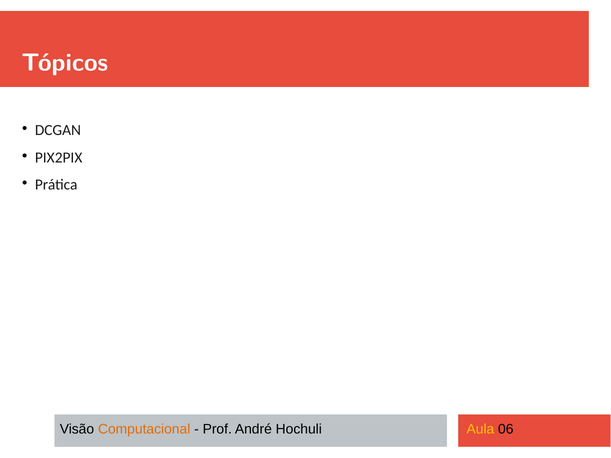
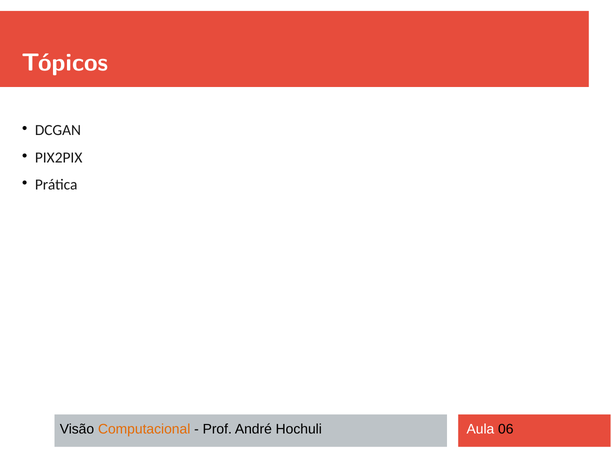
Aula colour: yellow -> white
